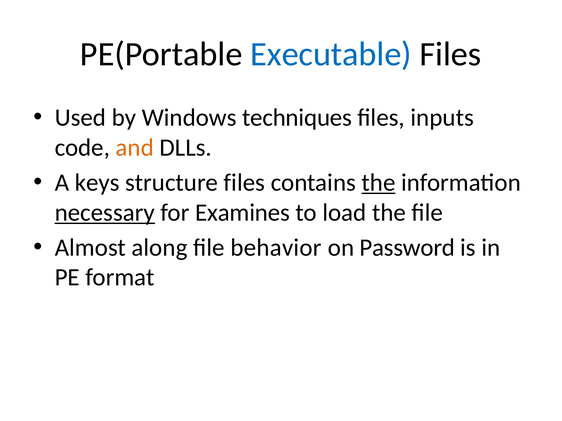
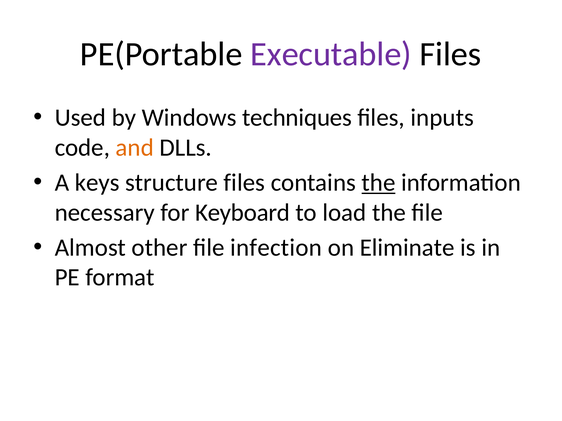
Executable colour: blue -> purple
necessary underline: present -> none
Examines: Examines -> Keyboard
along: along -> other
behavior: behavior -> infection
Password: Password -> Eliminate
